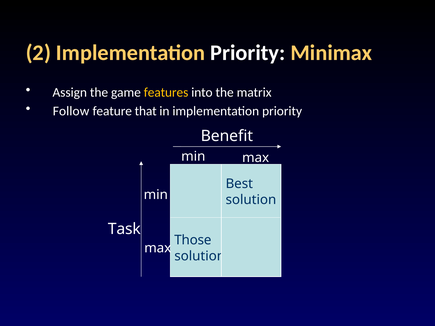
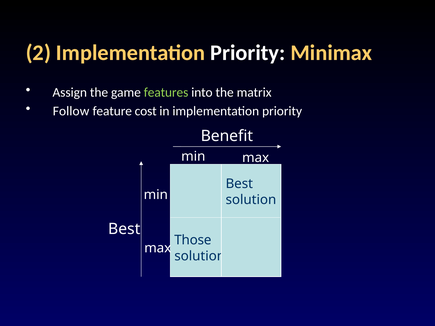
features colour: yellow -> light green
that: that -> cost
Task at (124, 229): Task -> Best
